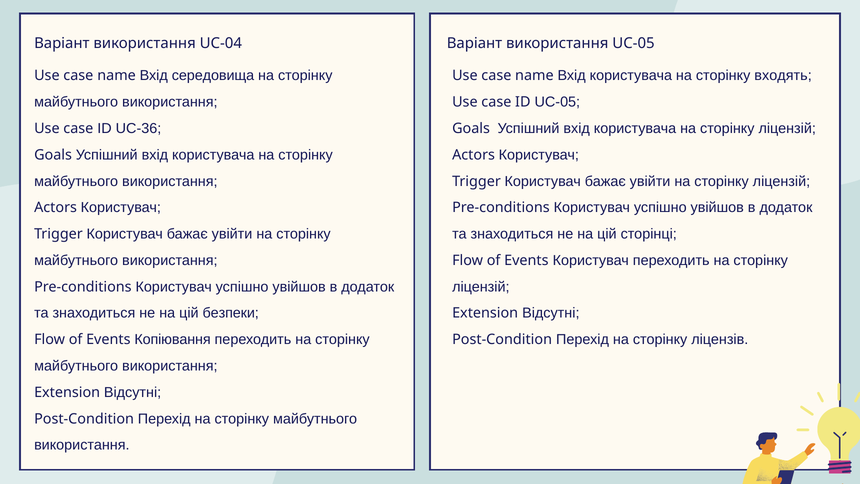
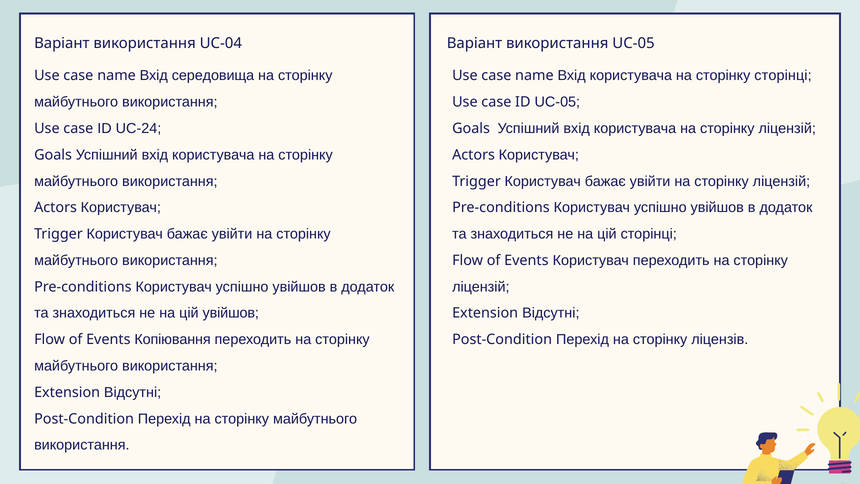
сторінку входять: входять -> сторінці
UC-36: UC-36 -> UC-24
цій безпеки: безпеки -> увійшов
